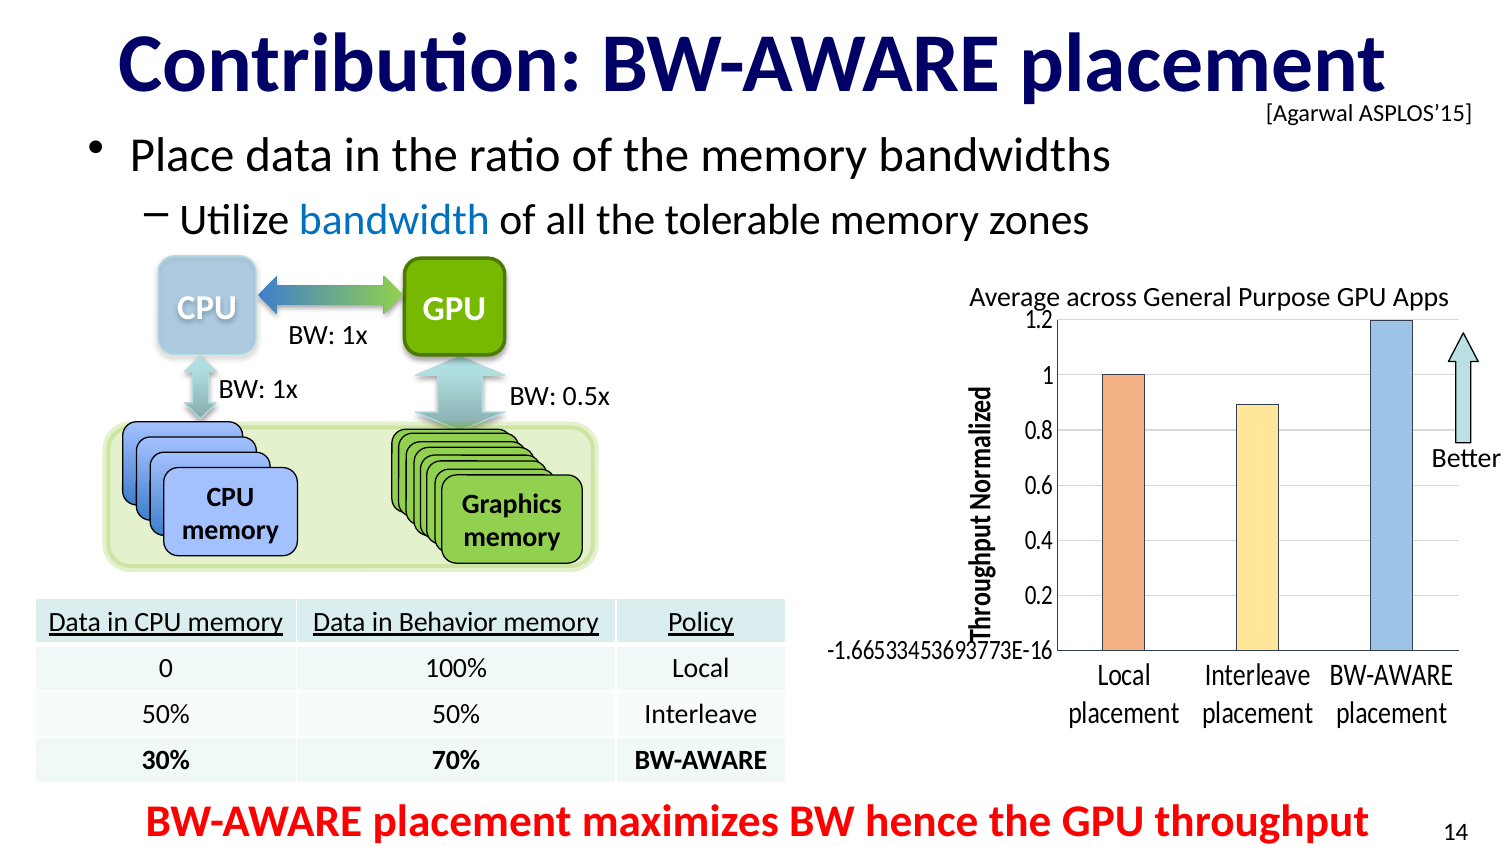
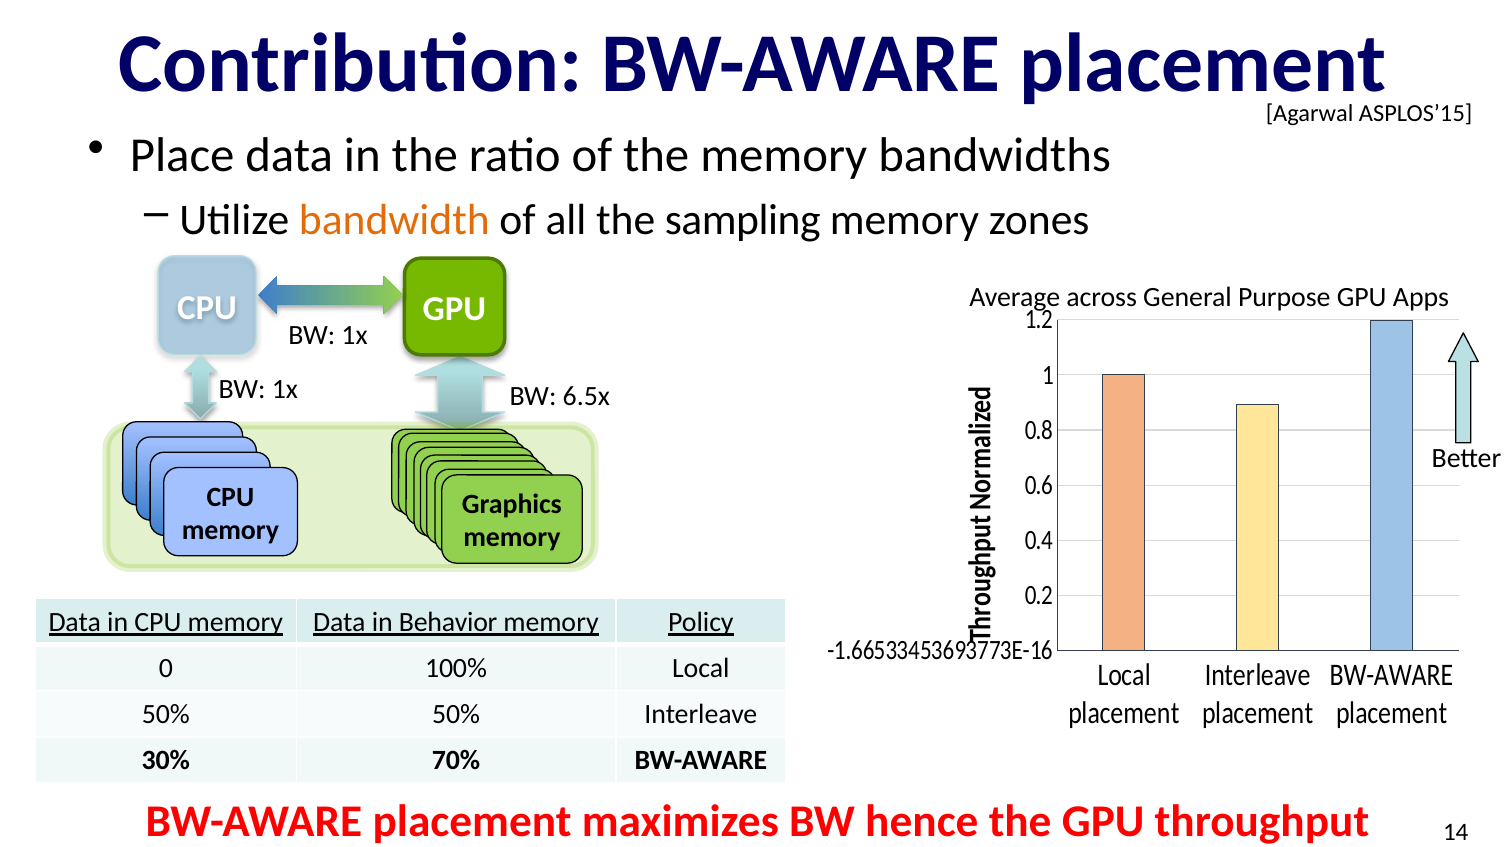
bandwidth colour: blue -> orange
tolerable: tolerable -> sampling
0.5x: 0.5x -> 6.5x
